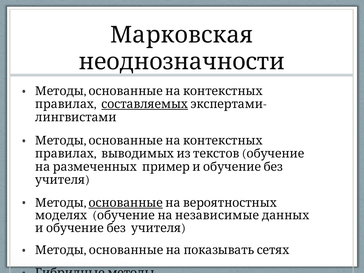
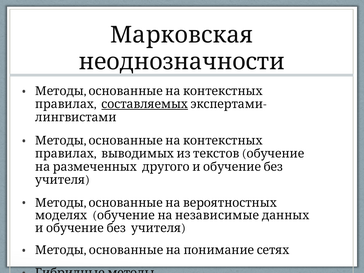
пример: пример -> другого
основанные underline: present -> none
показывать: показывать -> понимание
